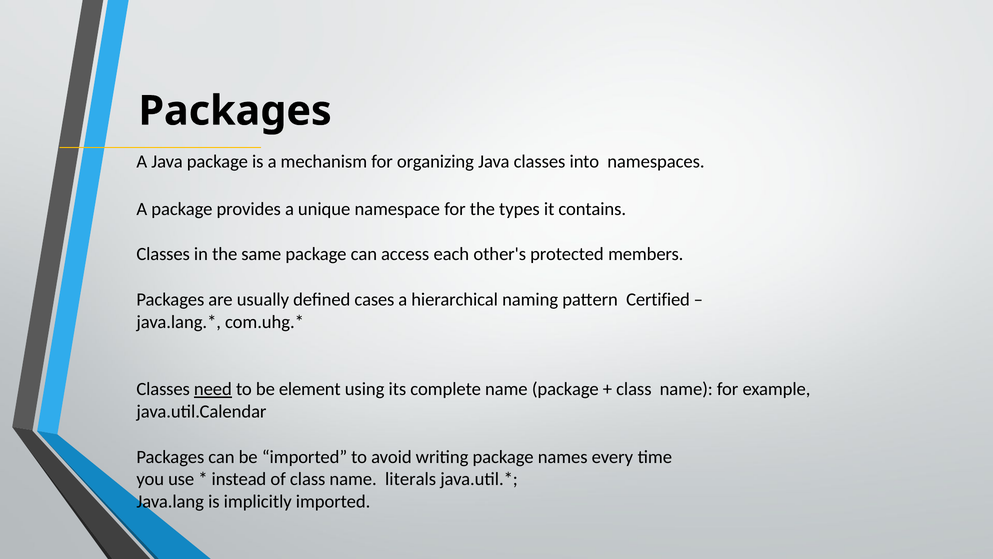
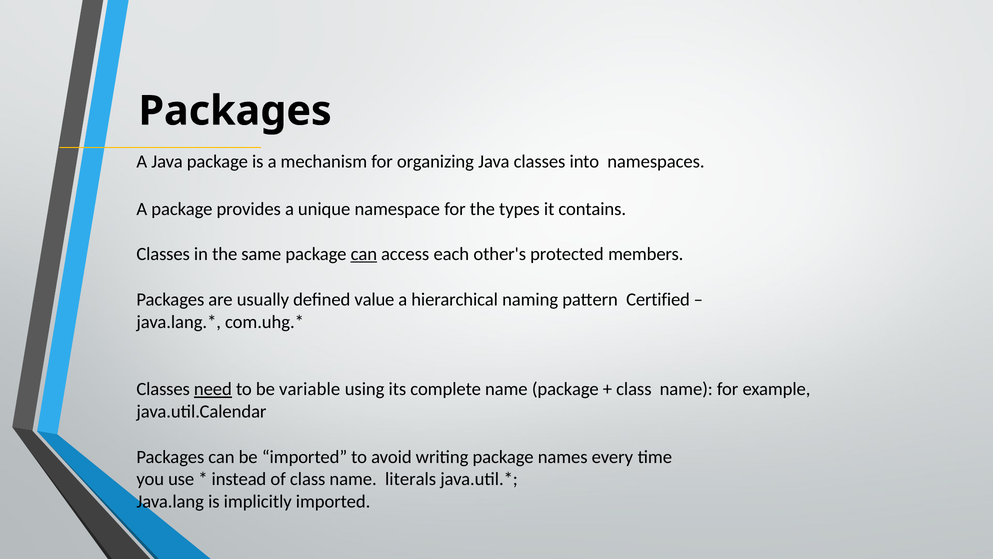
can at (364, 254) underline: none -> present
cases: cases -> value
element: element -> variable
